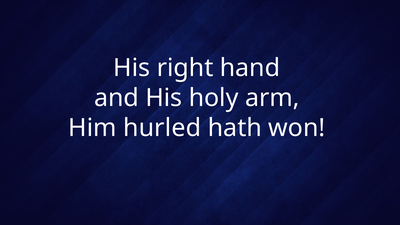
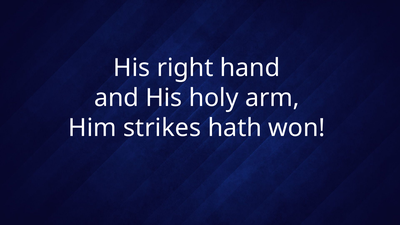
hurled: hurled -> strikes
